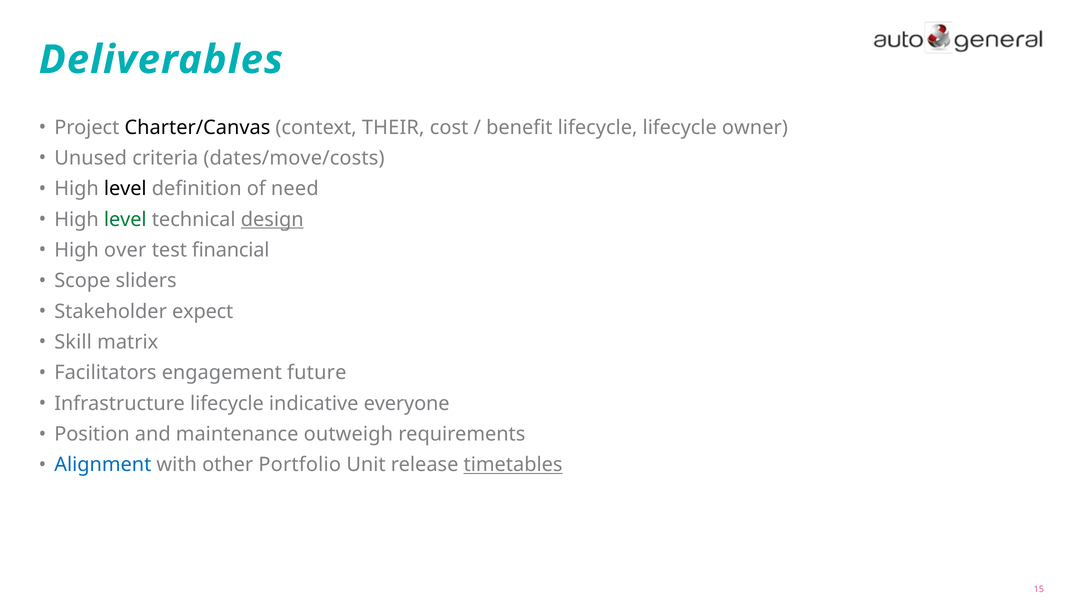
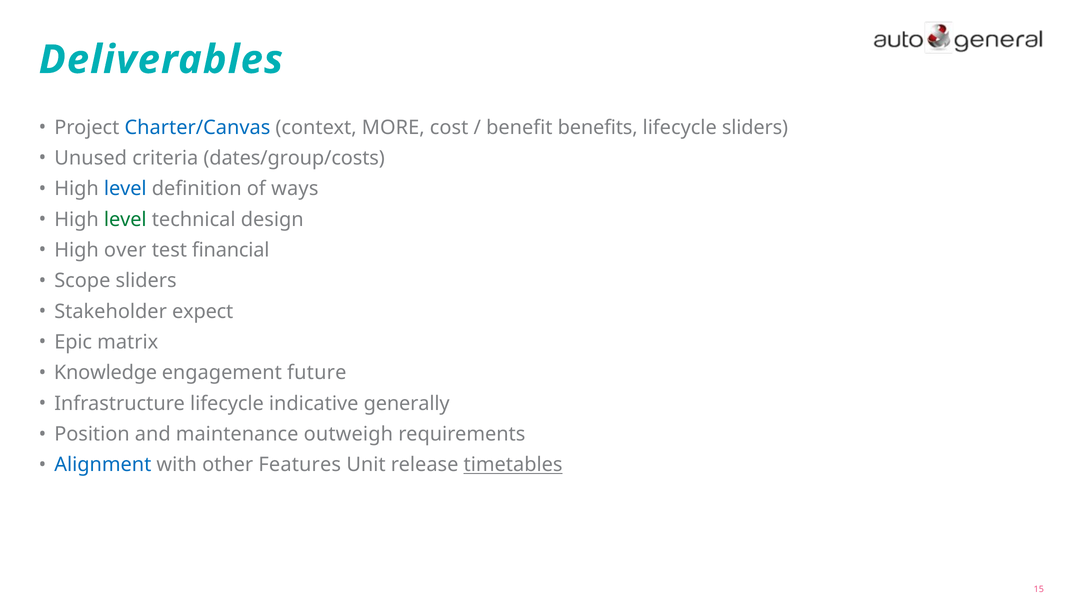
Charter/Canvas colour: black -> blue
THEIR: THEIR -> MORE
benefit lifecycle: lifecycle -> benefits
lifecycle owner: owner -> sliders
dates/move/costs: dates/move/costs -> dates/group/costs
level at (125, 189) colour: black -> blue
need: need -> ways
design underline: present -> none
Skill: Skill -> Epic
Facilitators: Facilitators -> Knowledge
everyone: everyone -> generally
Portfolio: Portfolio -> Features
